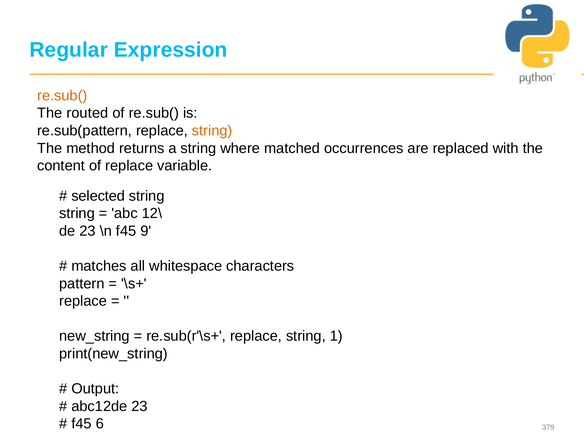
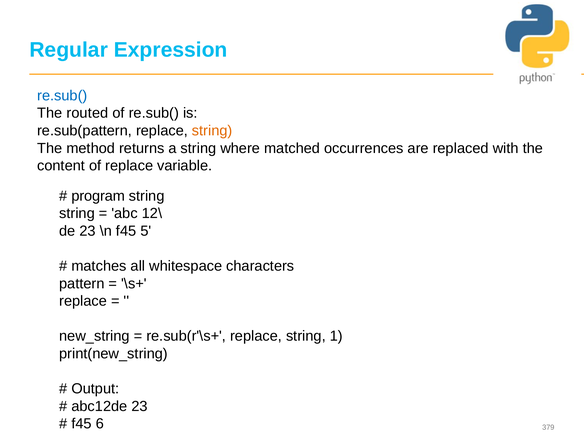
re.sub( at (62, 96) colour: orange -> blue
selected: selected -> program
9: 9 -> 5
